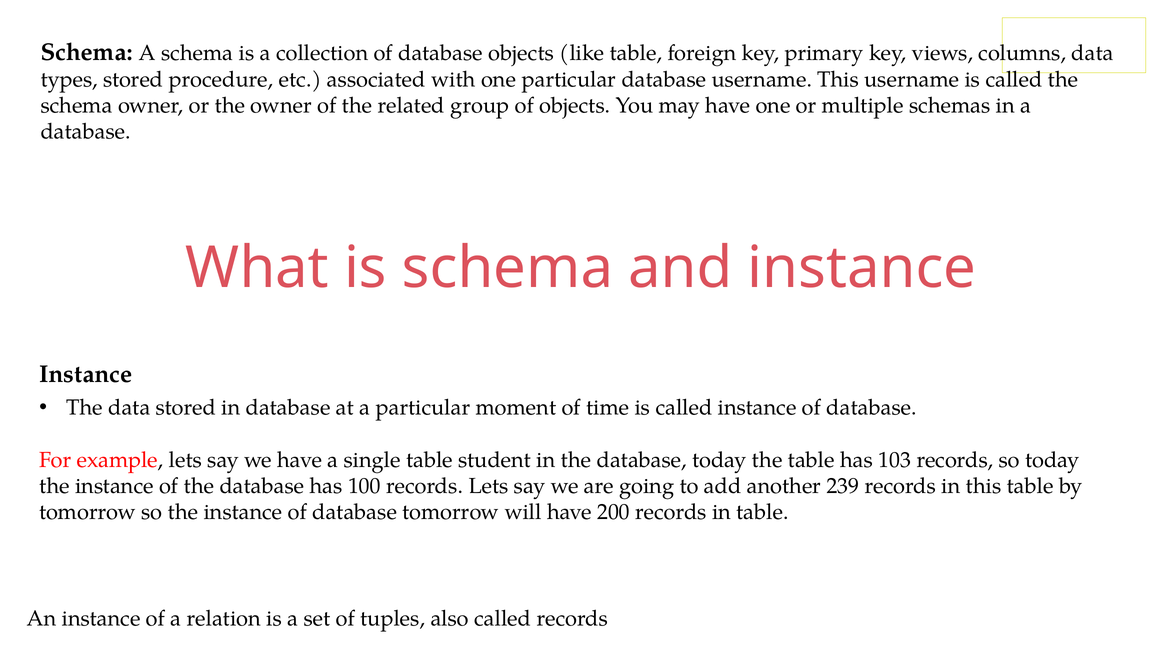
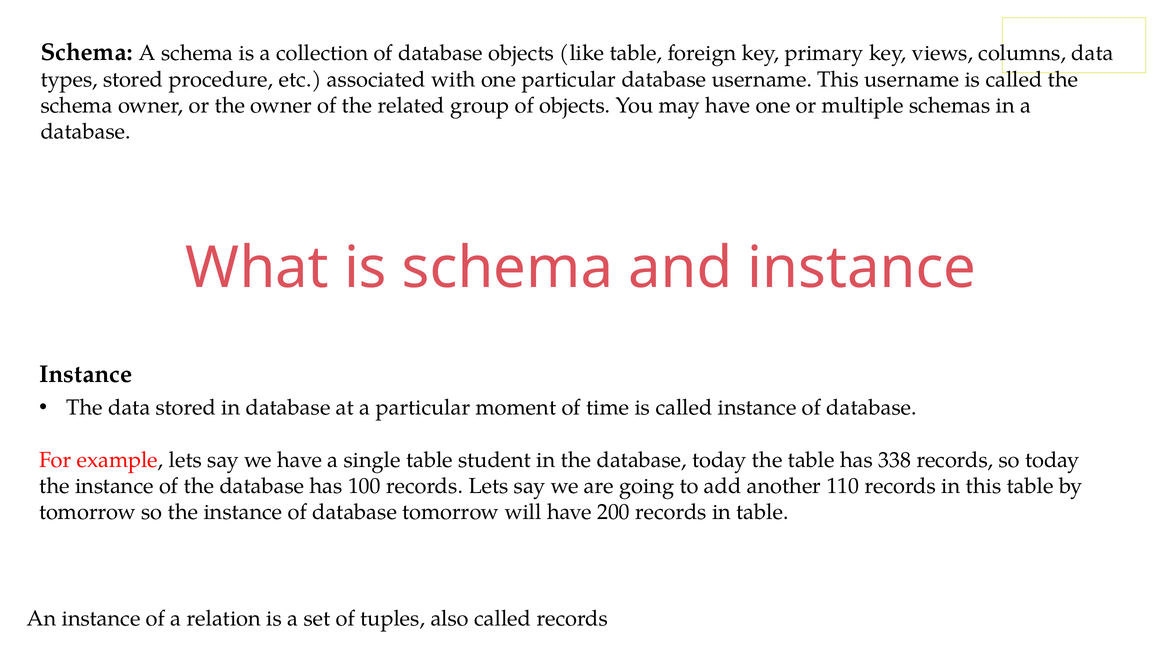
103: 103 -> 338
239: 239 -> 110
